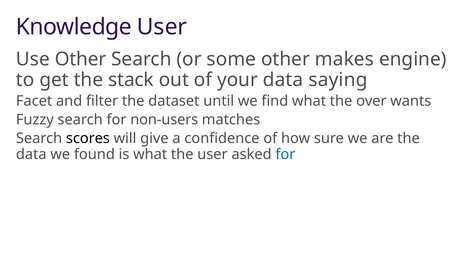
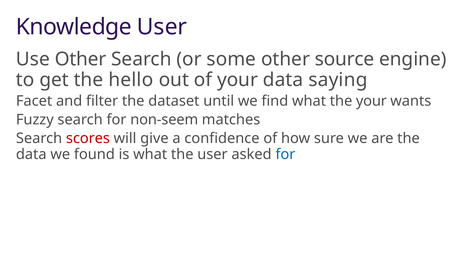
makes: makes -> source
stack: stack -> hello
the over: over -> your
non-users: non-users -> non-seem
scores colour: black -> red
